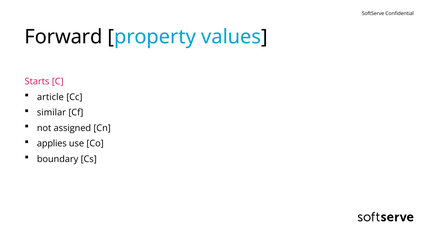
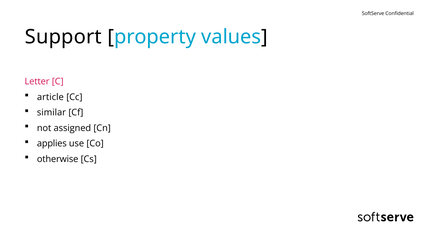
Forward: Forward -> Support
Starts: Starts -> Letter
boundary: boundary -> otherwise
